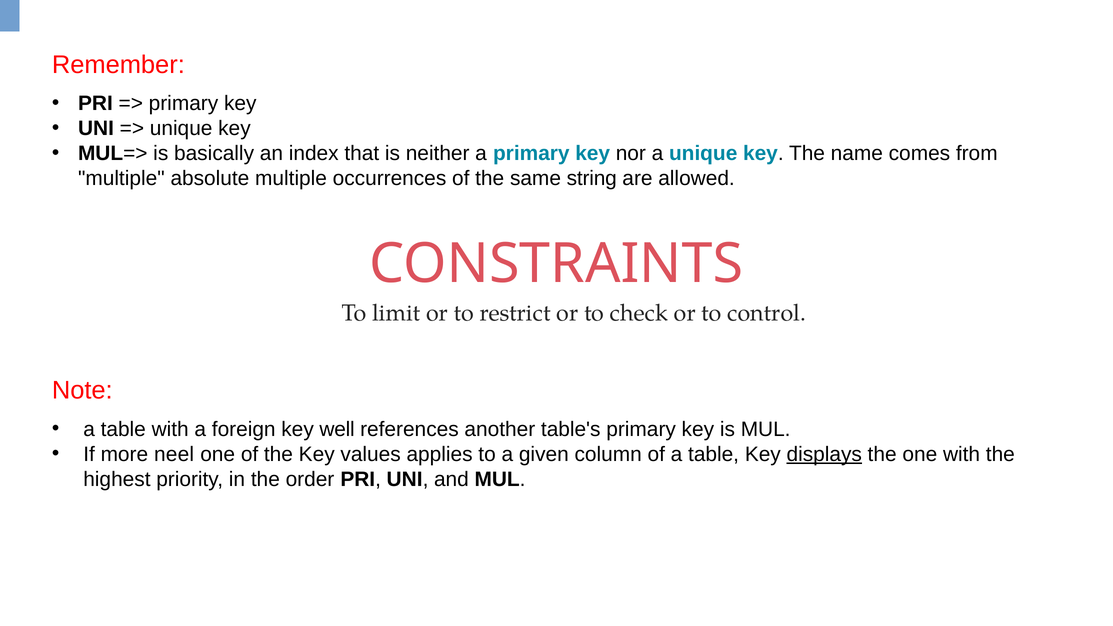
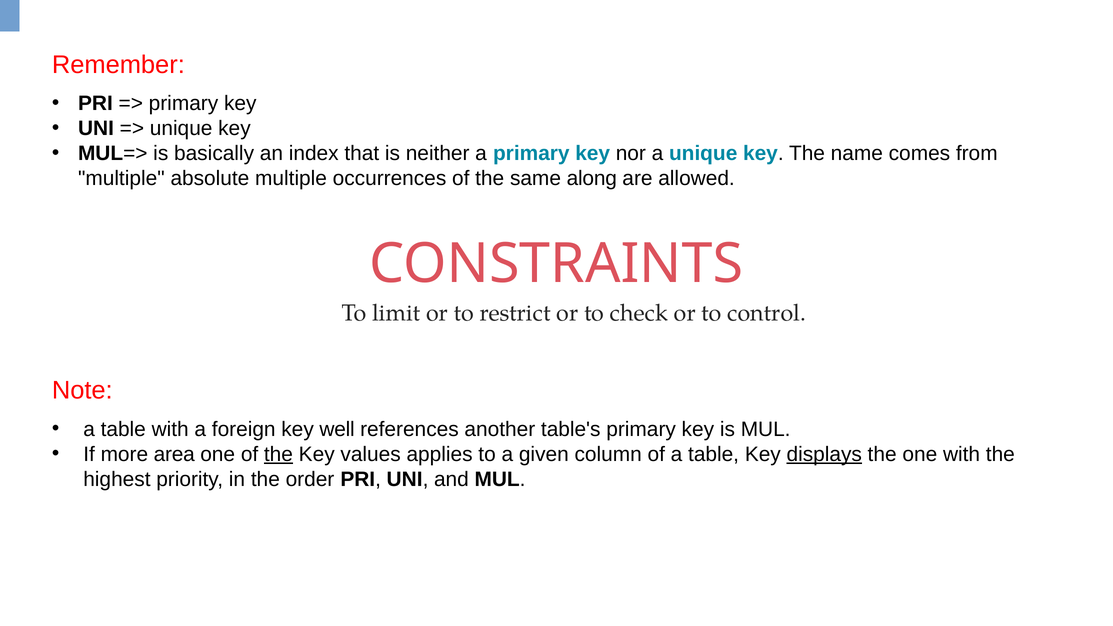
string: string -> along
neel: neel -> area
the at (278, 454) underline: none -> present
